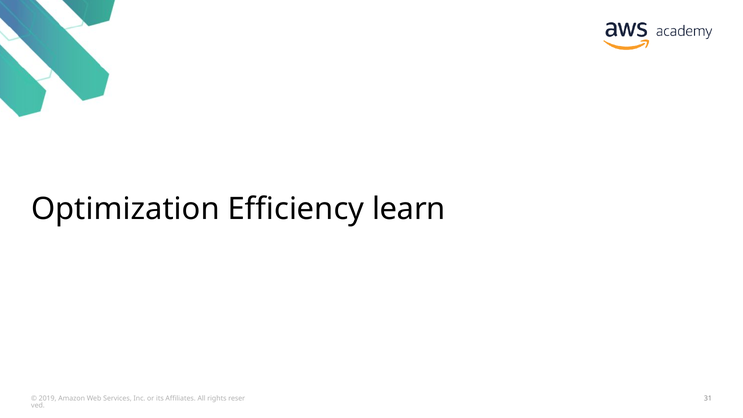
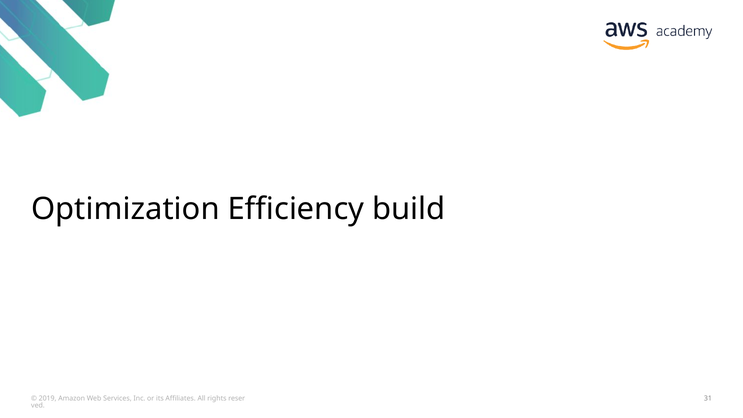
learn: learn -> build
